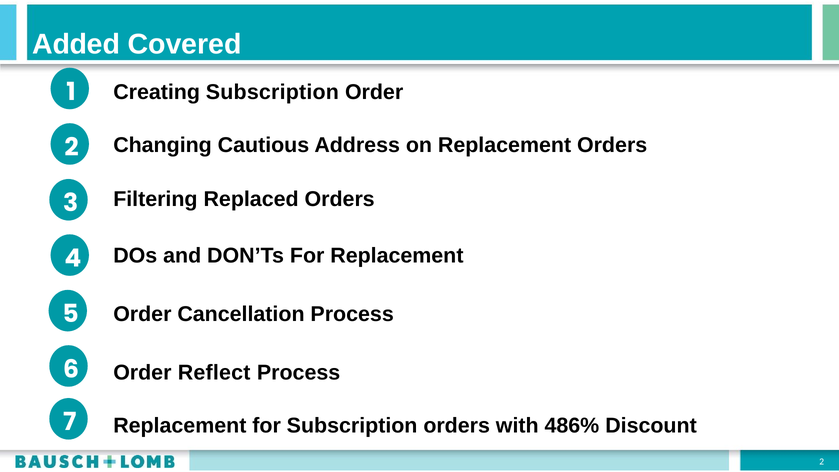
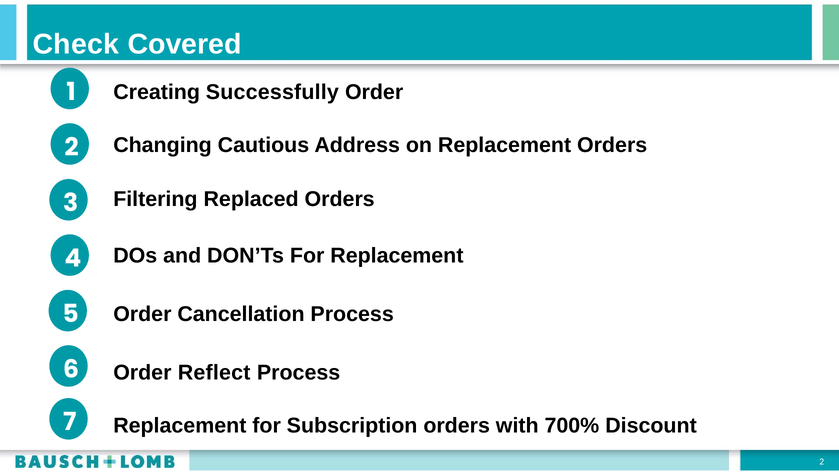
Added: Added -> Check
Creating Subscription: Subscription -> Successfully
486%: 486% -> 700%
